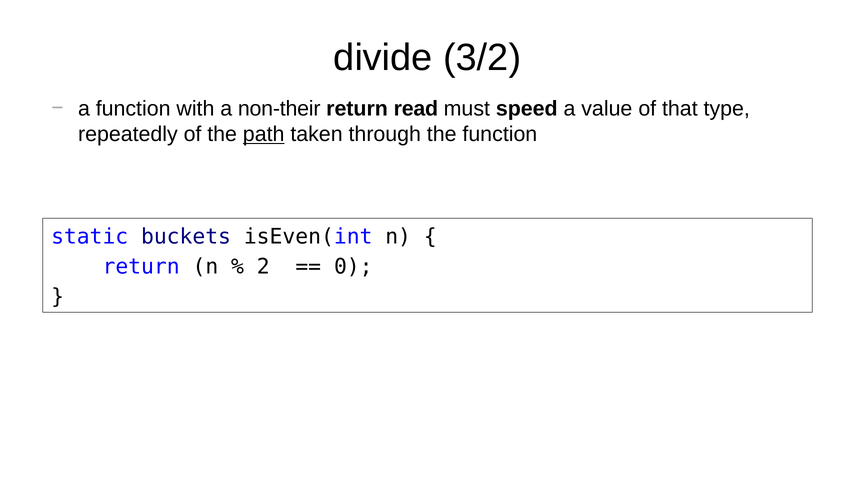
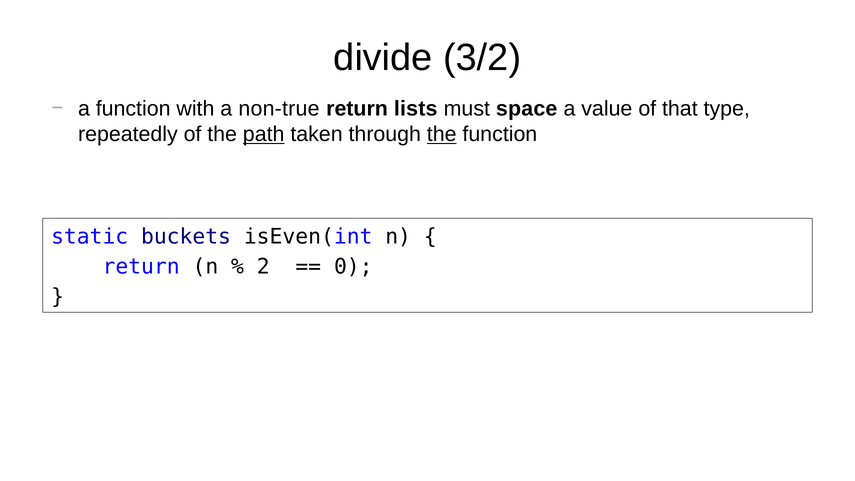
non-their: non-their -> non-true
read: read -> lists
speed: speed -> space
the at (442, 134) underline: none -> present
